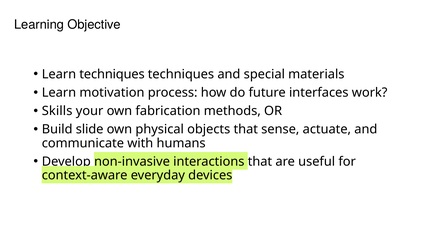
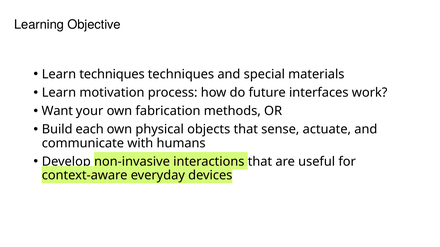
Skills: Skills -> Want
slide: slide -> each
